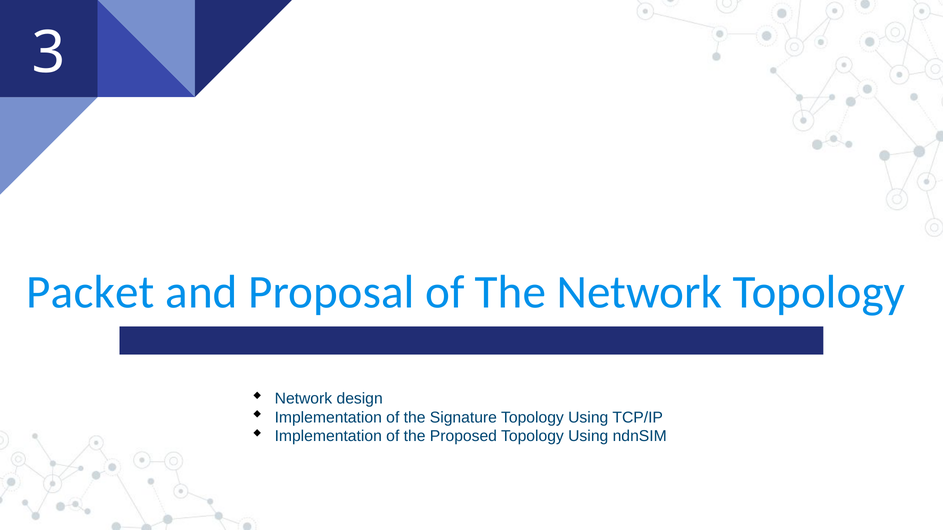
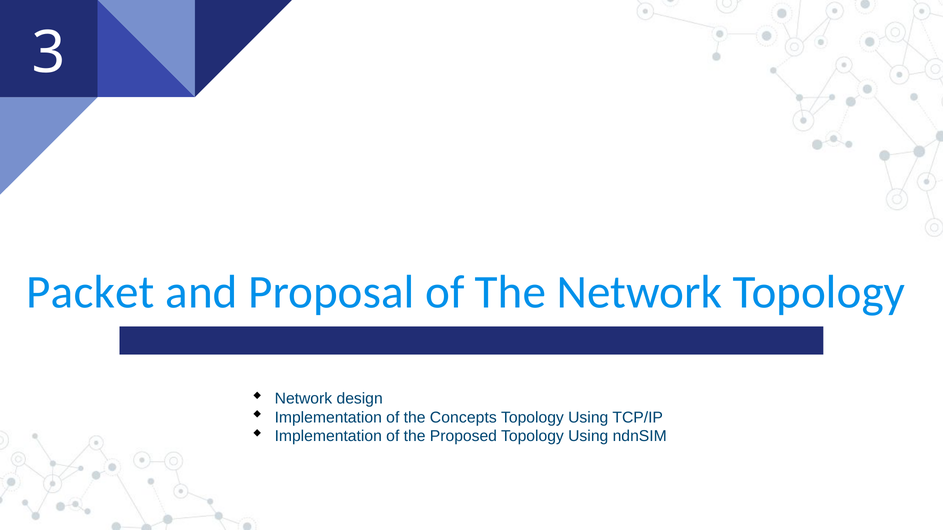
Signature: Signature -> Concepts
